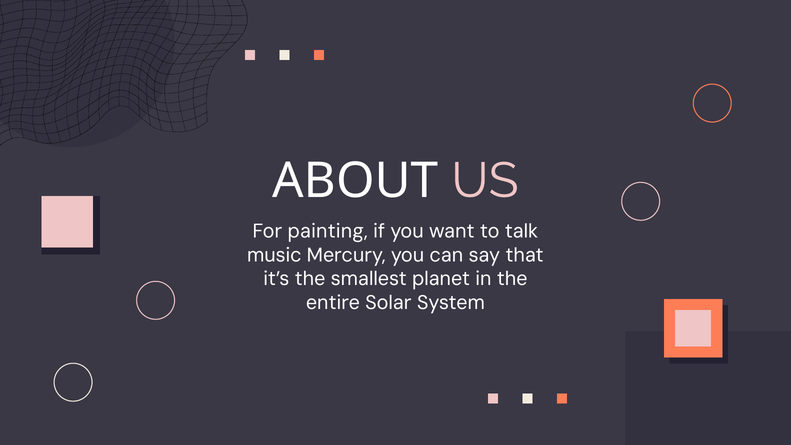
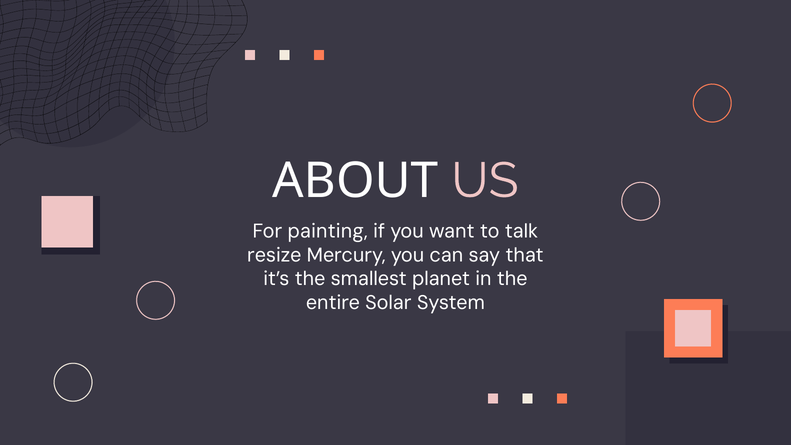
music: music -> resize
